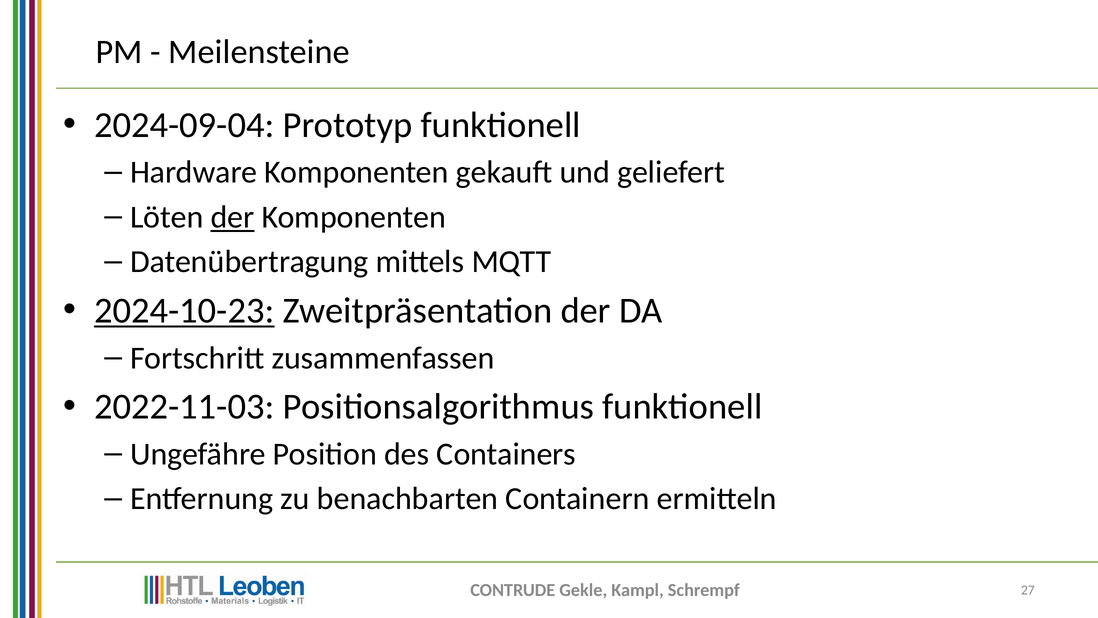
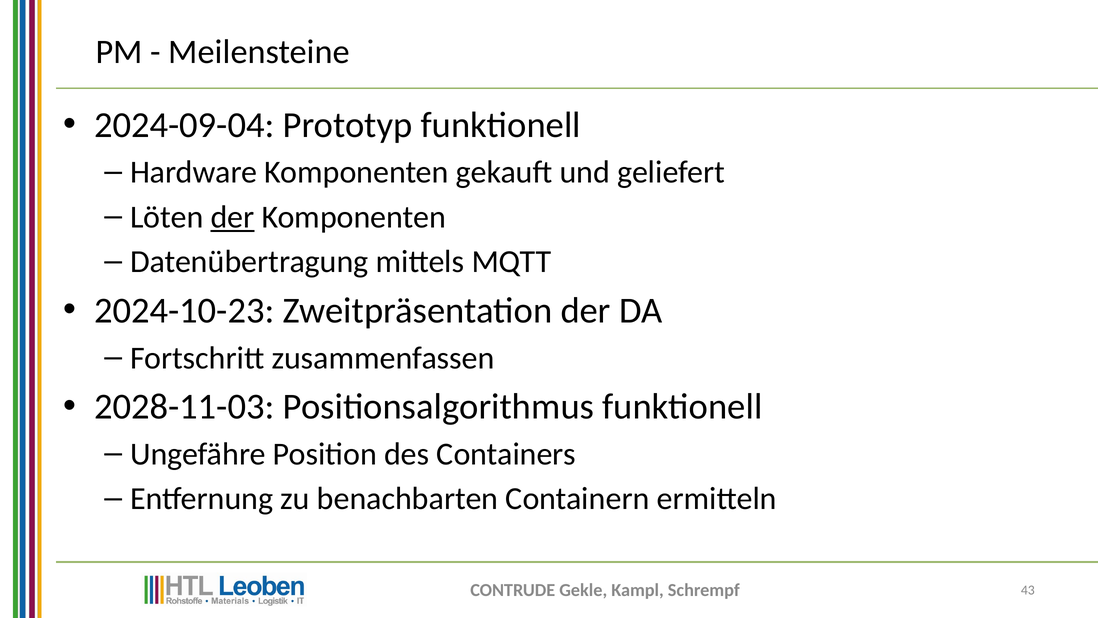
2024-10-23 underline: present -> none
2022-11-03: 2022-11-03 -> 2028-11-03
27: 27 -> 43
